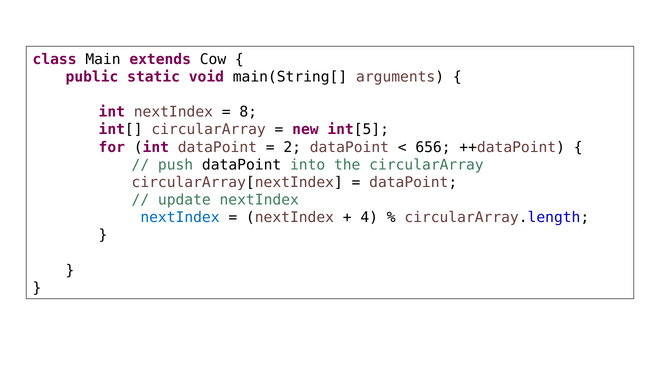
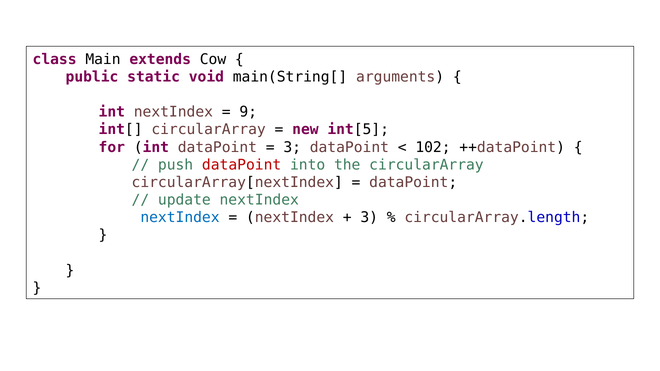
8: 8 -> 9
2 at (292, 147): 2 -> 3
656: 656 -> 102
dataPoint at (242, 165) colour: black -> red
4 at (369, 218): 4 -> 3
